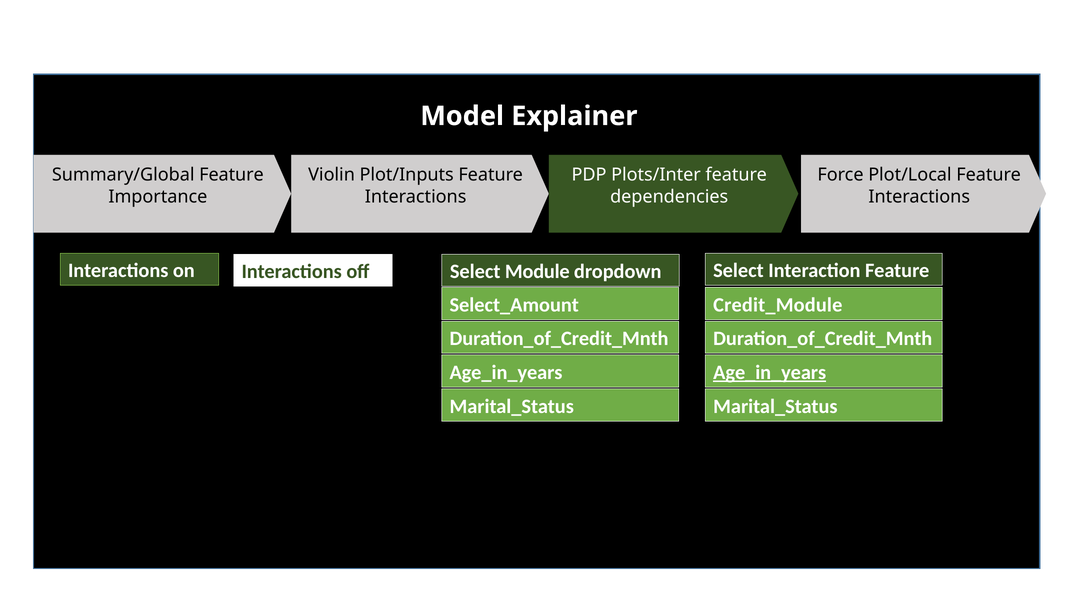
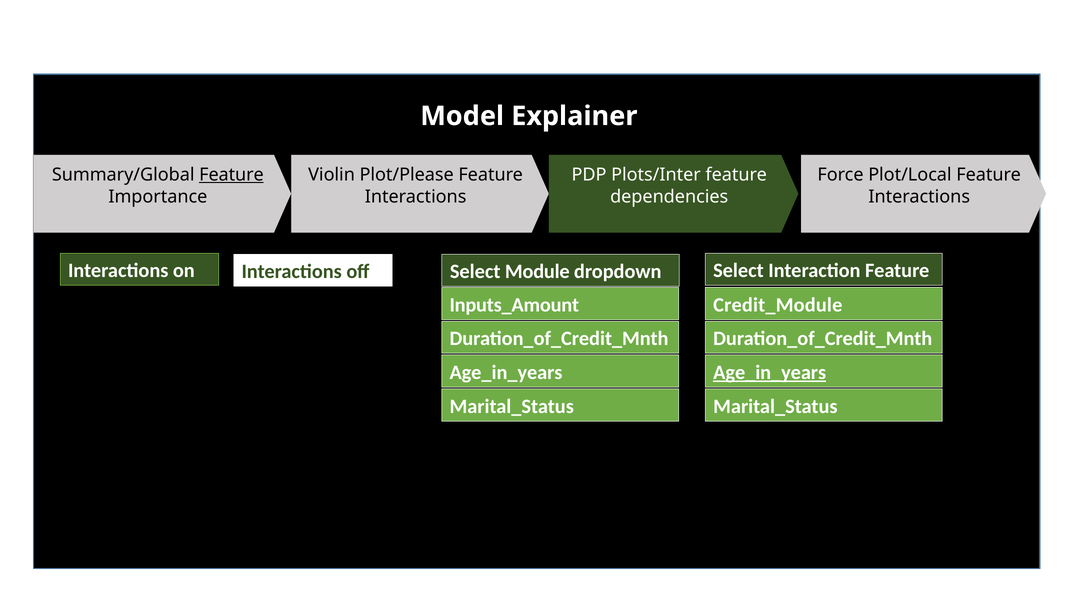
Feature at (231, 175) underline: none -> present
Plot/Inputs: Plot/Inputs -> Plot/Please
Select_Amount: Select_Amount -> Inputs_Amount
